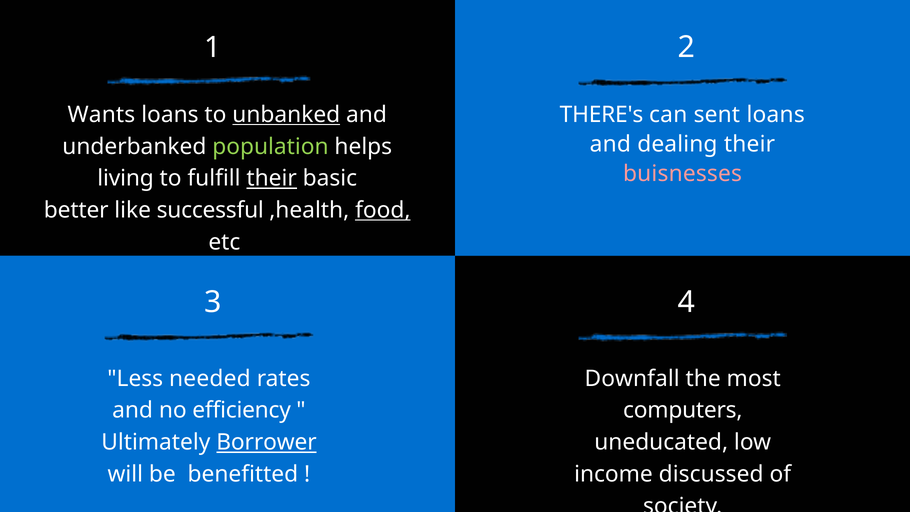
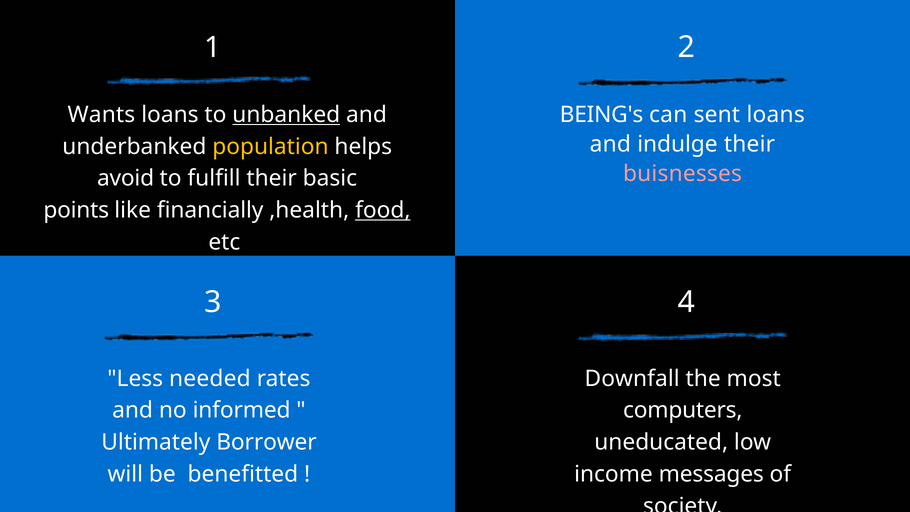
THERE's: THERE's -> BEING's
dealing: dealing -> indulge
population colour: light green -> yellow
living: living -> avoid
their at (272, 178) underline: present -> none
better: better -> points
successful: successful -> financially
efficiency: efficiency -> informed
Borrower underline: present -> none
discussed: discussed -> messages
